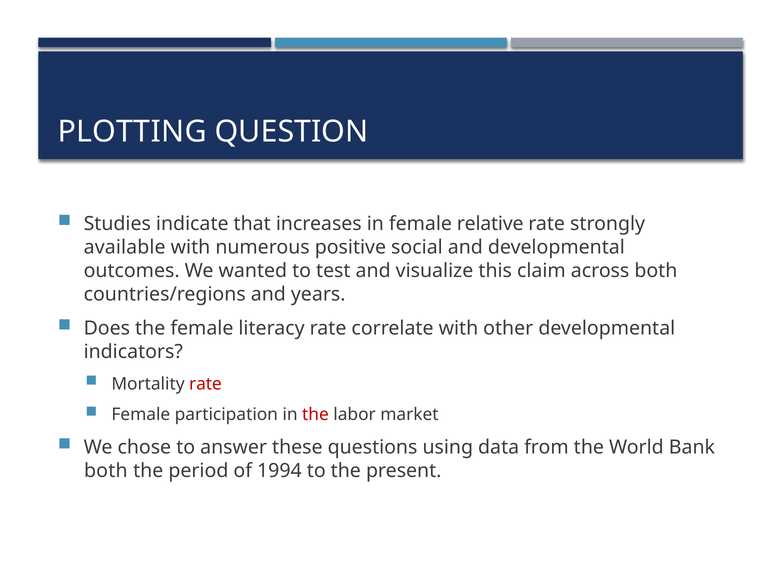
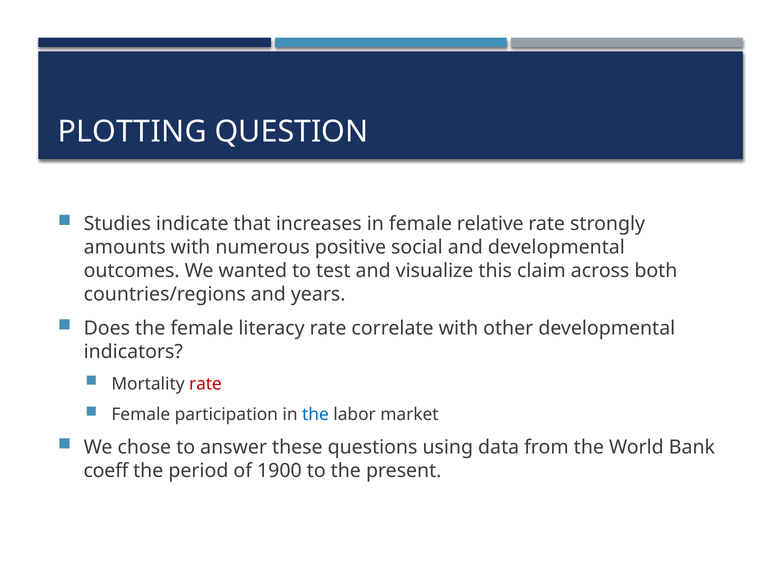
available: available -> amounts
the at (315, 414) colour: red -> blue
both at (106, 471): both -> coeff
1994: 1994 -> 1900
